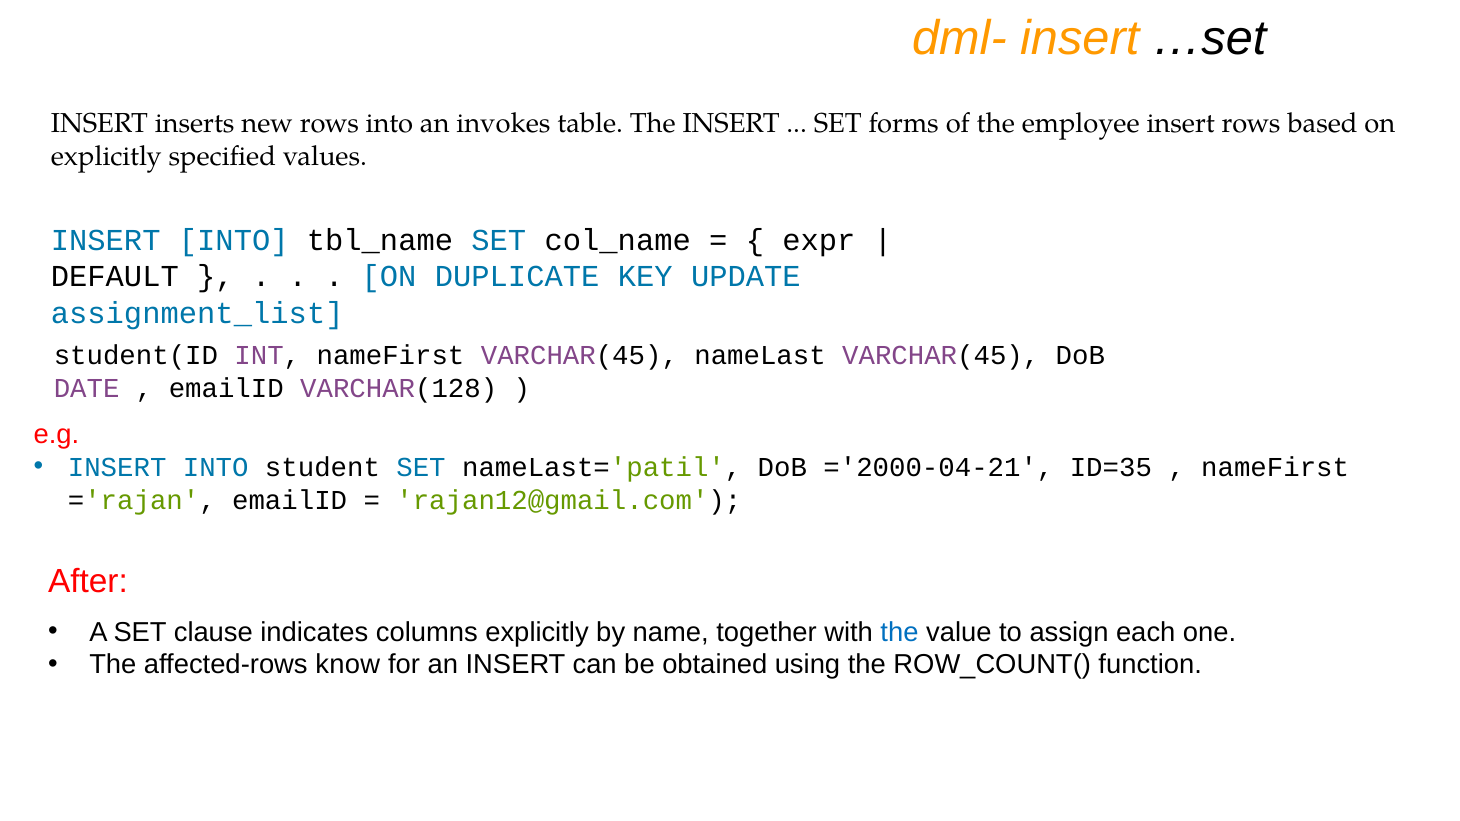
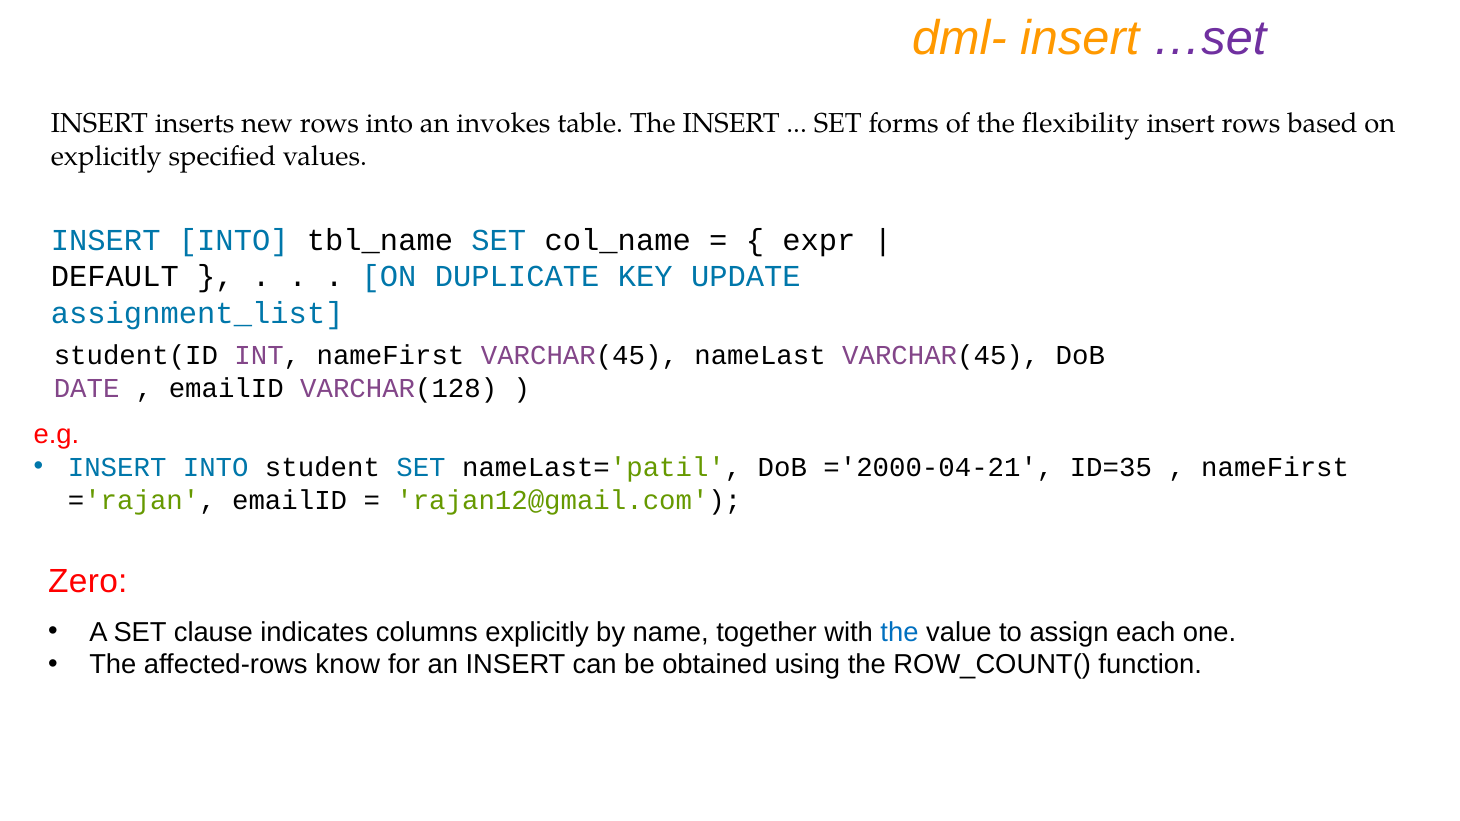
…set colour: black -> purple
employee: employee -> flexibility
After: After -> Zero
